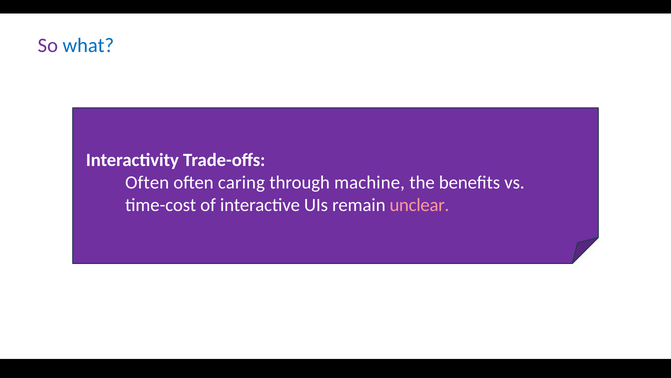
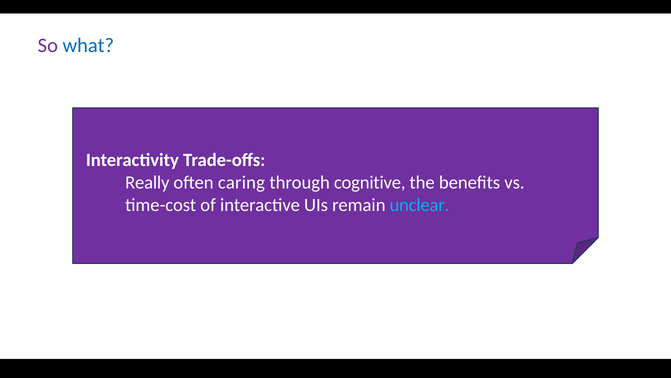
Often at (147, 182): Often -> Really
machine: machine -> cognitive
unclear colour: pink -> light blue
